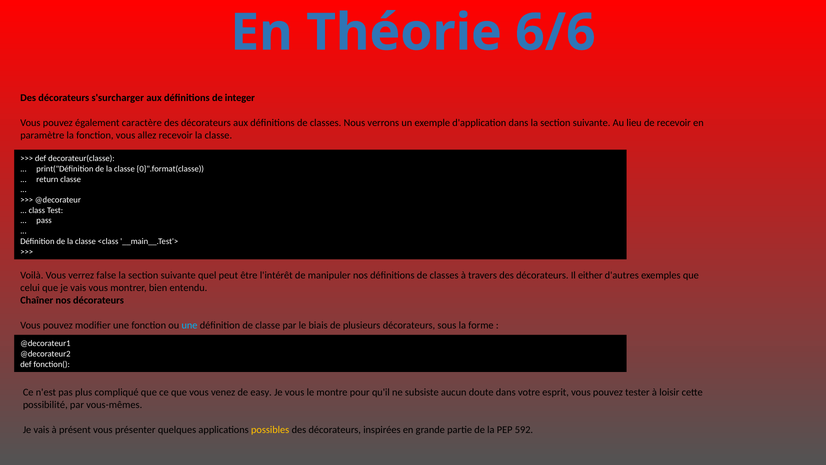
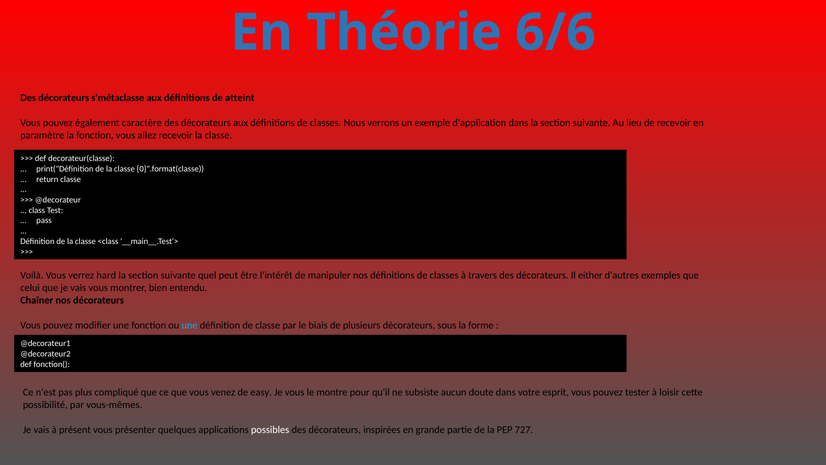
s'surcharger: s'surcharger -> s'métaclasse
integer: integer -> atteint
false: false -> hard
possibles colour: yellow -> white
592: 592 -> 727
